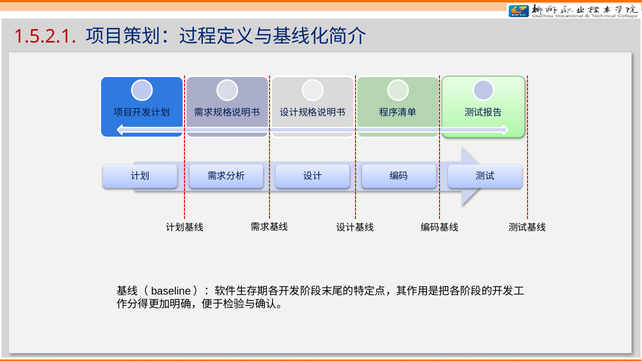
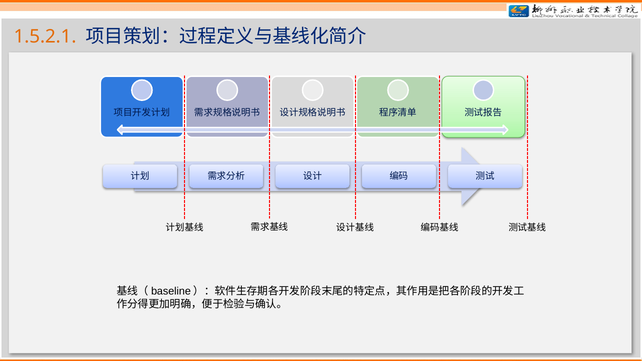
1.5.2.1 colour: red -> orange
